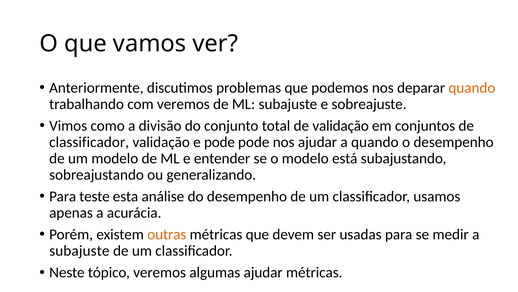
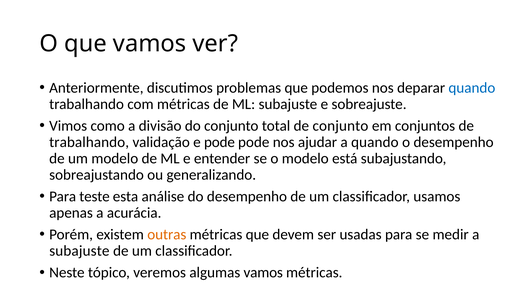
quando at (472, 88) colour: orange -> blue
com veremos: veremos -> métricas
de validação: validação -> conjunto
classificador at (89, 142): classificador -> trabalhando
algumas ajudar: ajudar -> vamos
